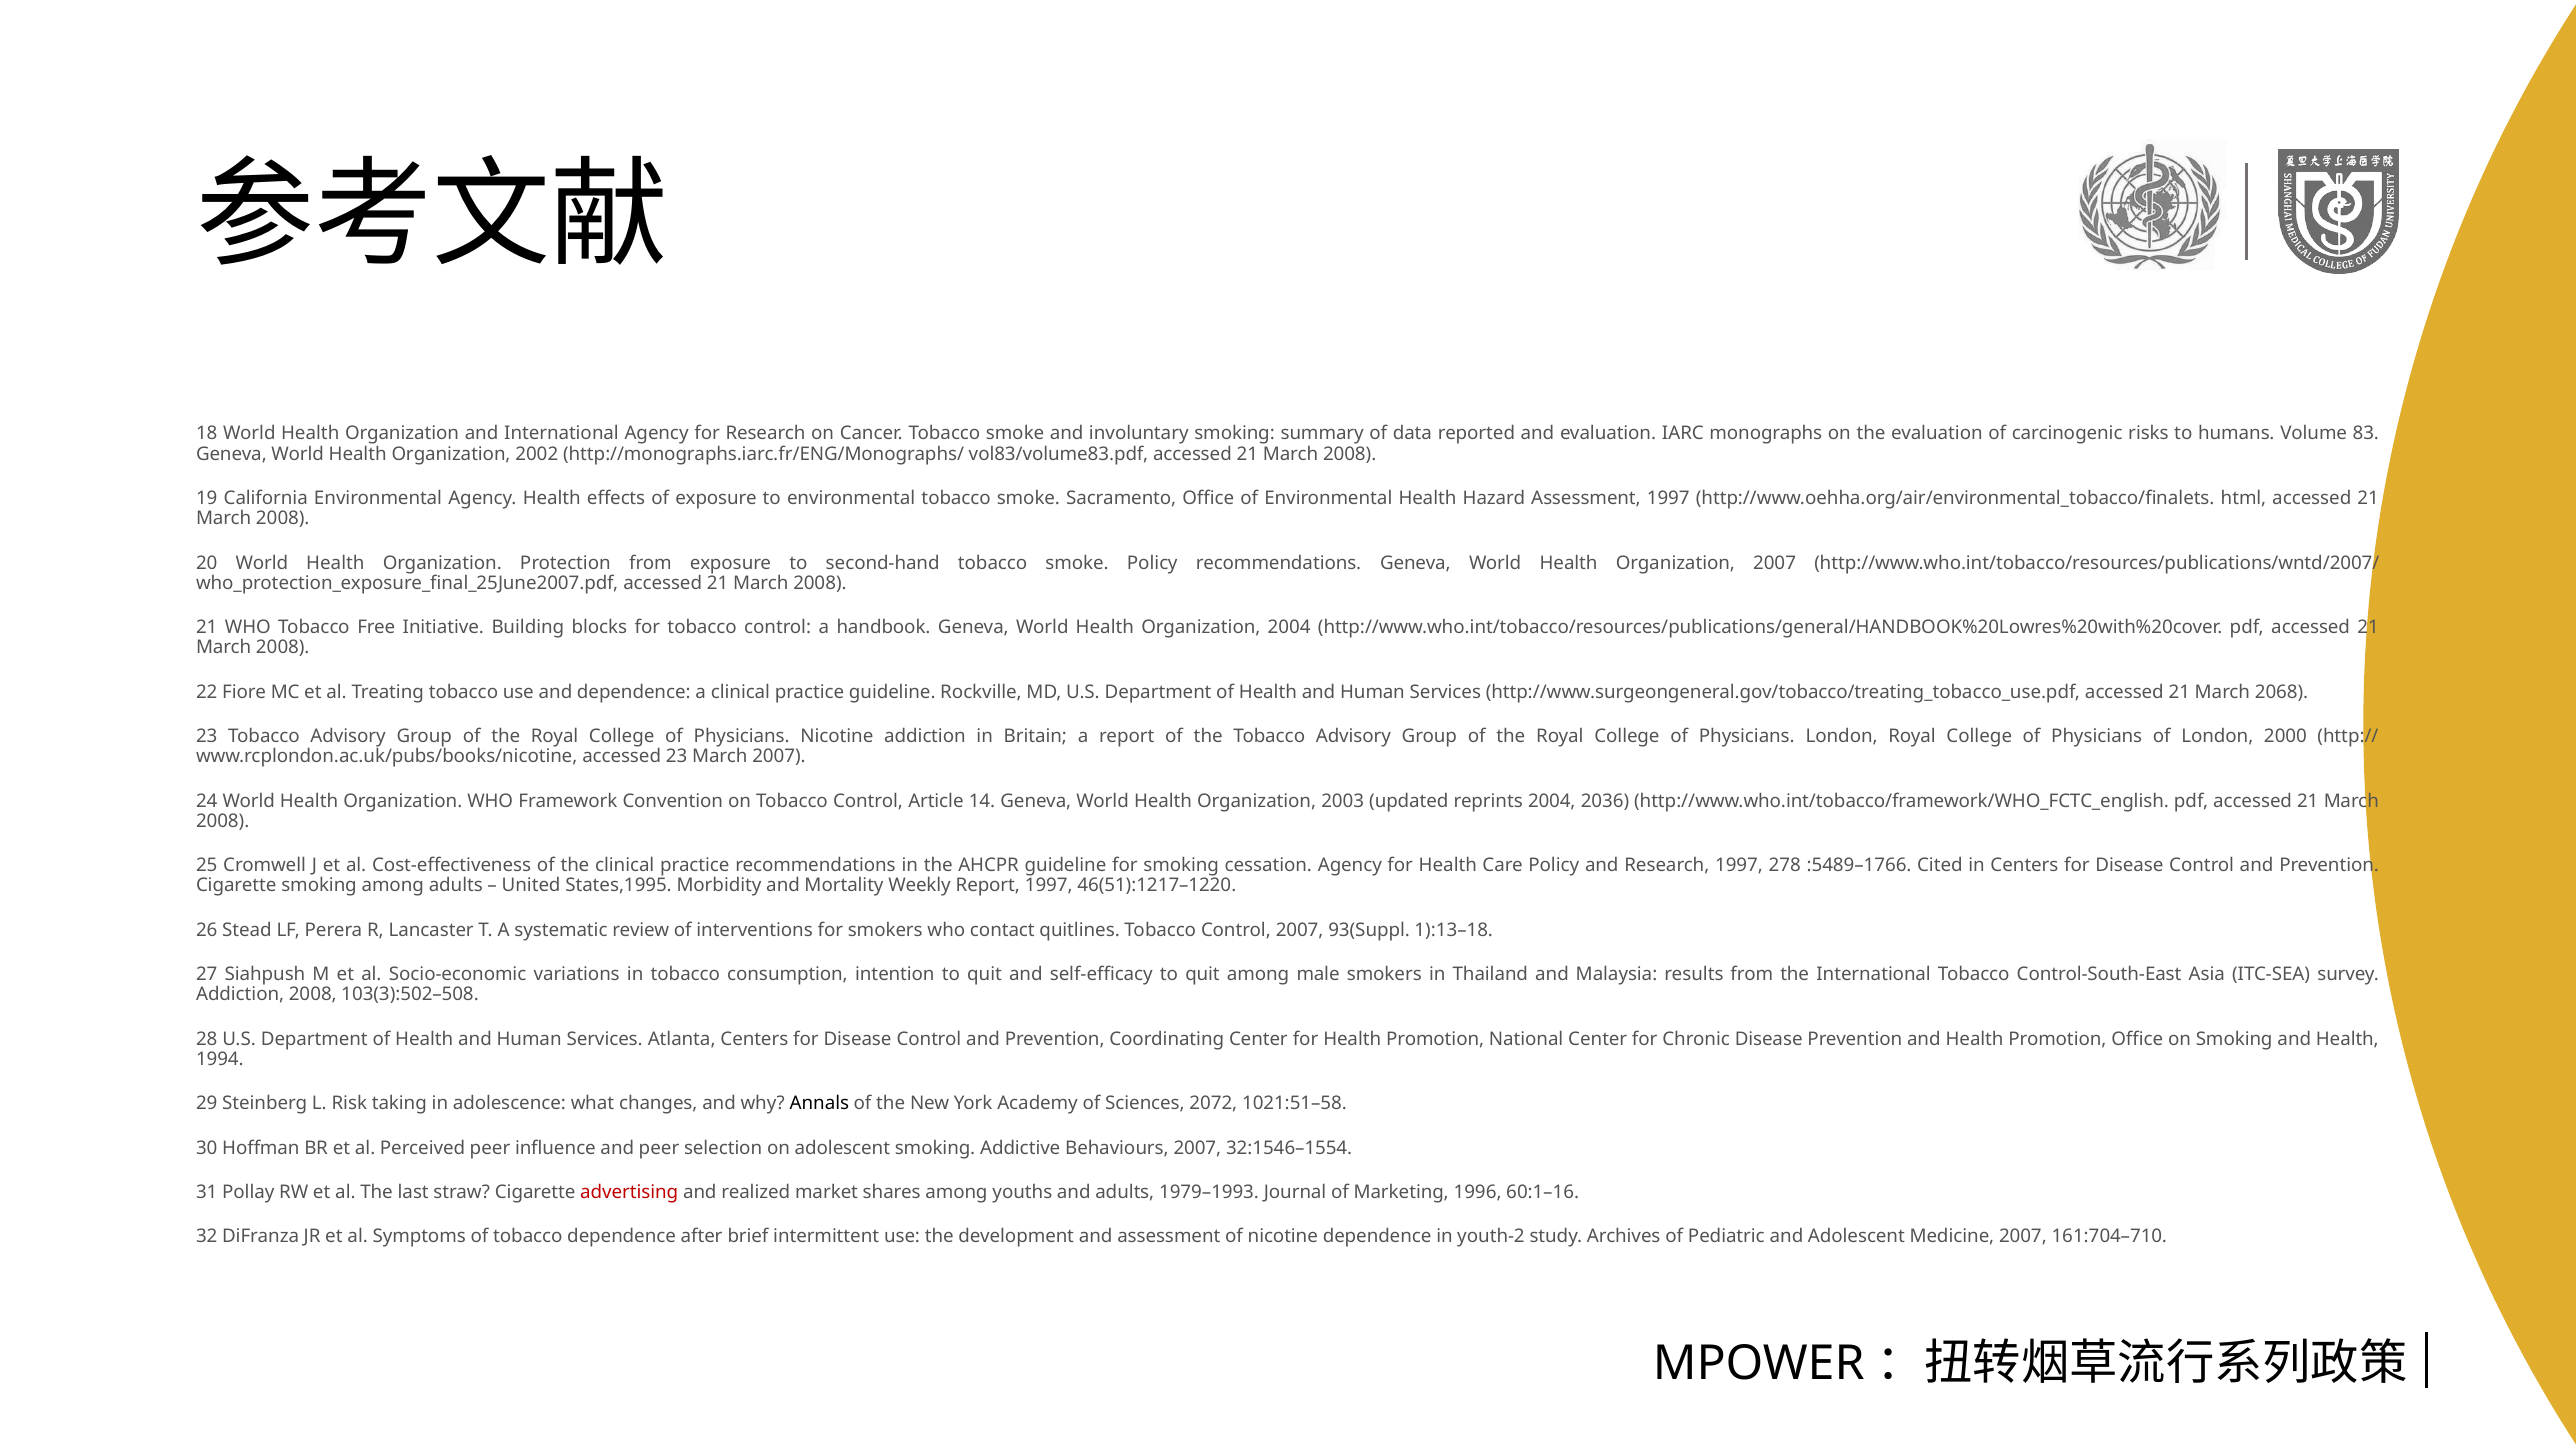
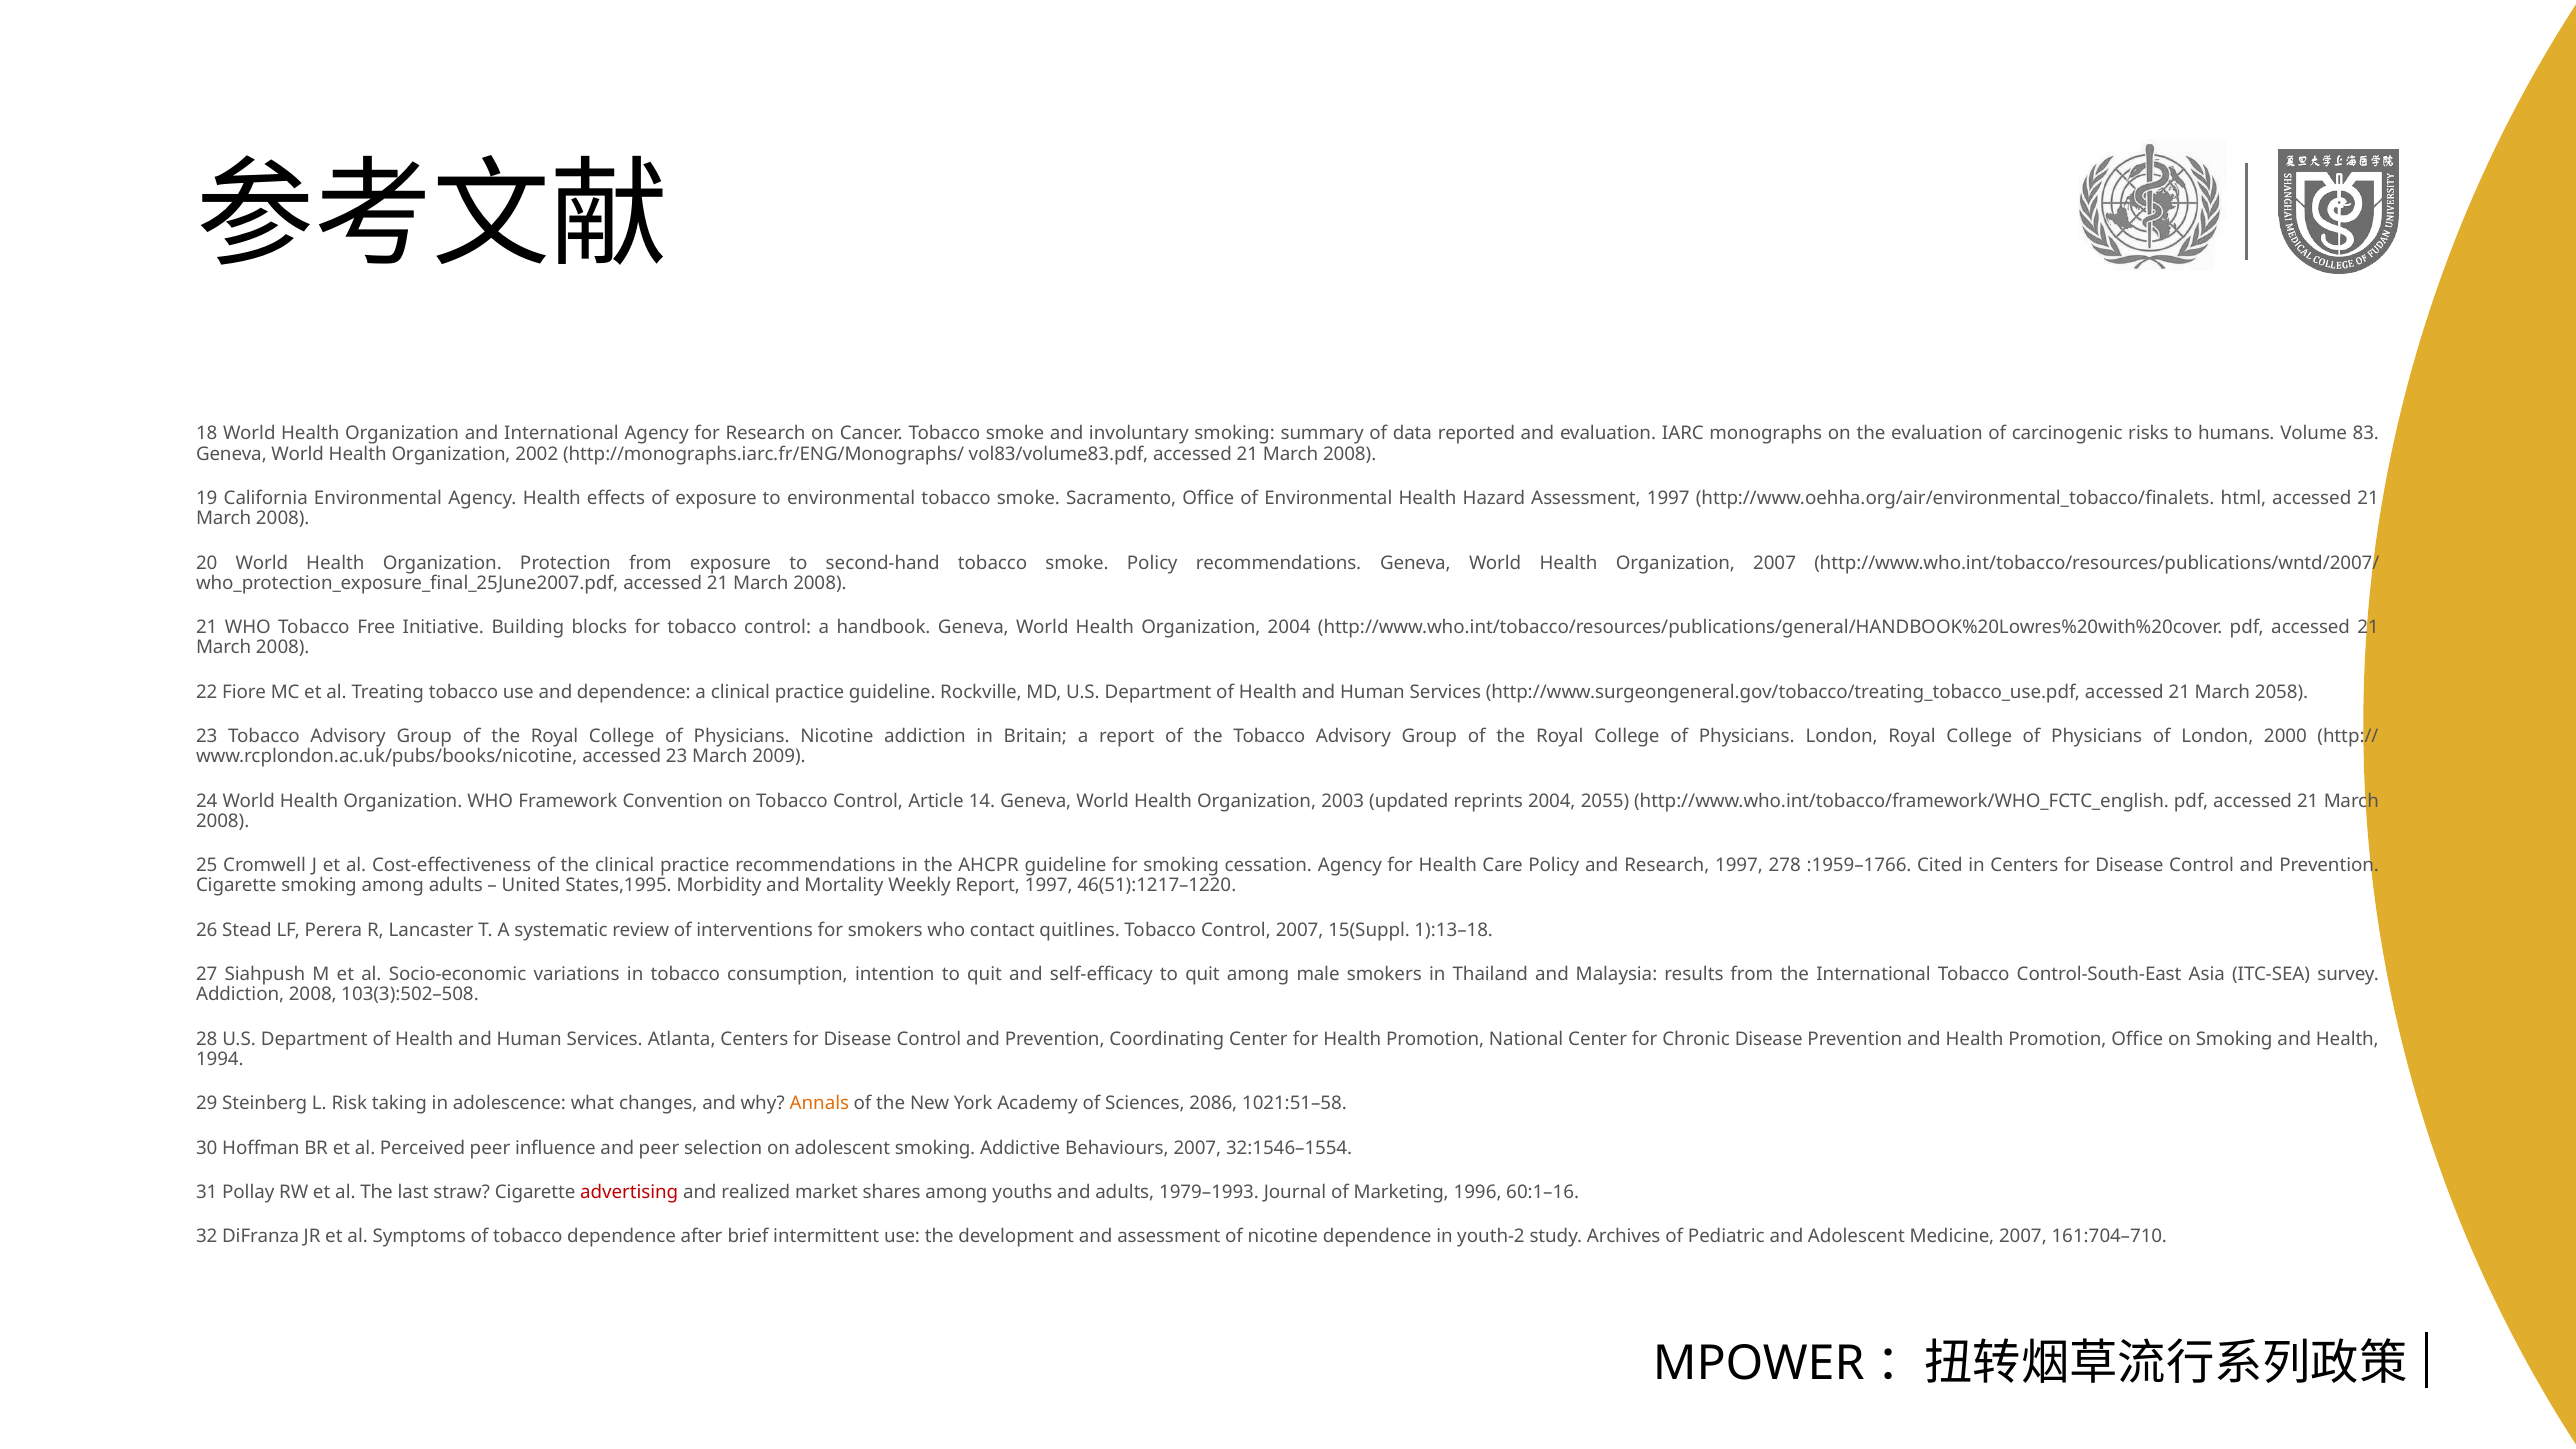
2068: 2068 -> 2058
March 2007: 2007 -> 2009
2036: 2036 -> 2055
:5489–1766: :5489–1766 -> :1959–1766
93(Suppl: 93(Suppl -> 15(Suppl
Annals colour: black -> orange
2072: 2072 -> 2086
